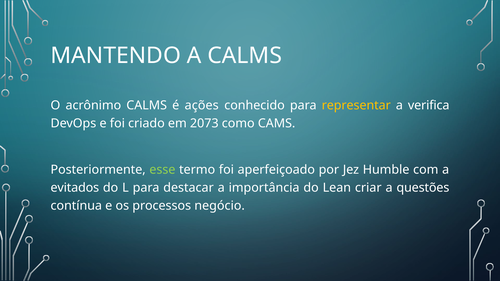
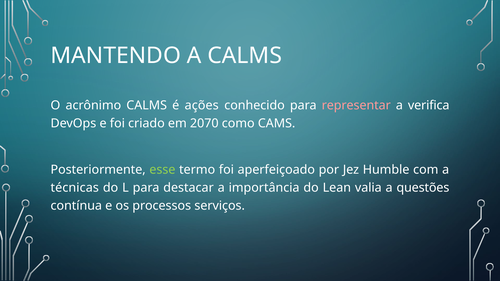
representar colour: yellow -> pink
2073: 2073 -> 2070
evitados: evitados -> técnicas
criar: criar -> valia
negócio: negócio -> serviços
